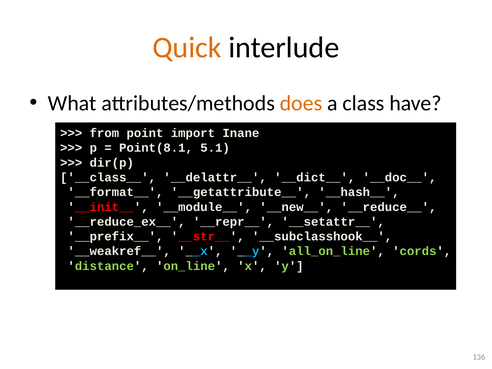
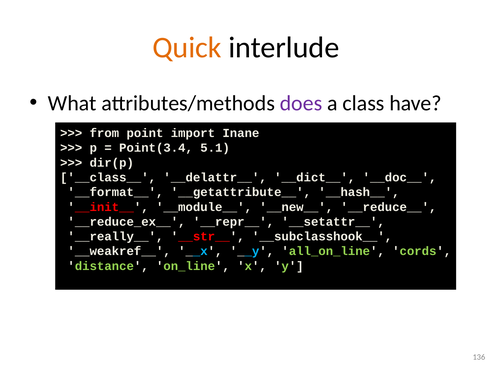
does colour: orange -> purple
Point(8.1: Point(8.1 -> Point(3.4
__prefix__: __prefix__ -> __really__
